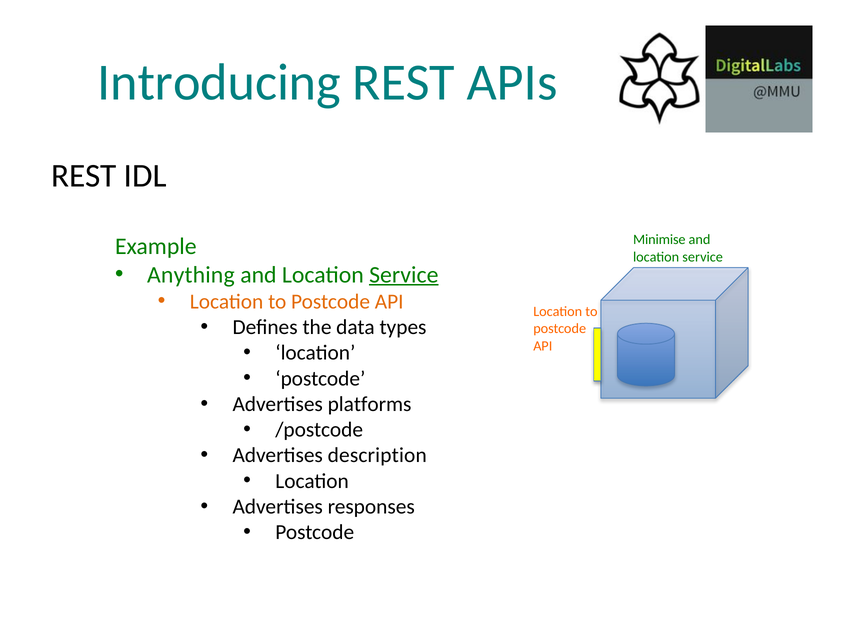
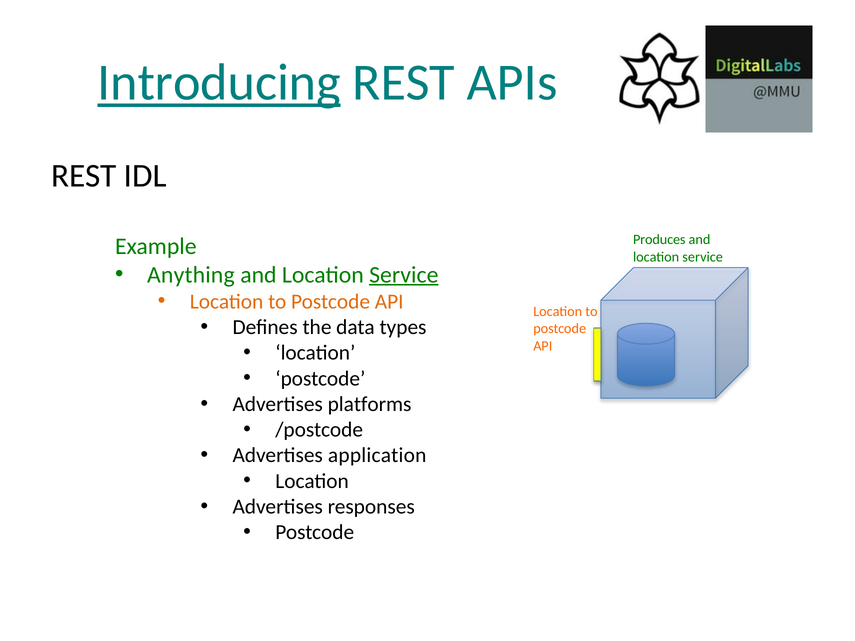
Introducing underline: none -> present
Minimise: Minimise -> Produces
description: description -> application
